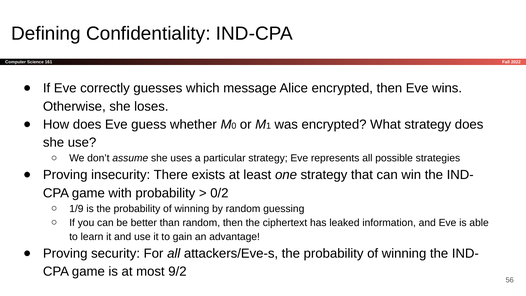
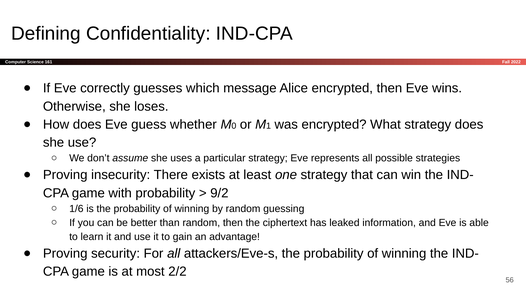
0/2: 0/2 -> 9/2
1/9: 1/9 -> 1/6
9/2: 9/2 -> 2/2
